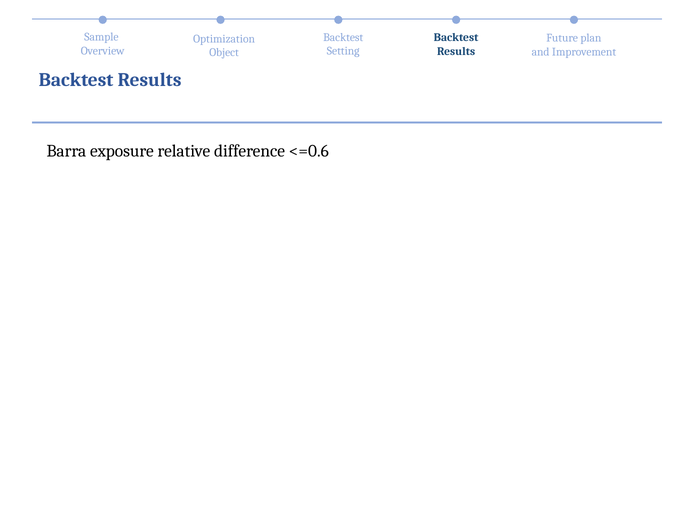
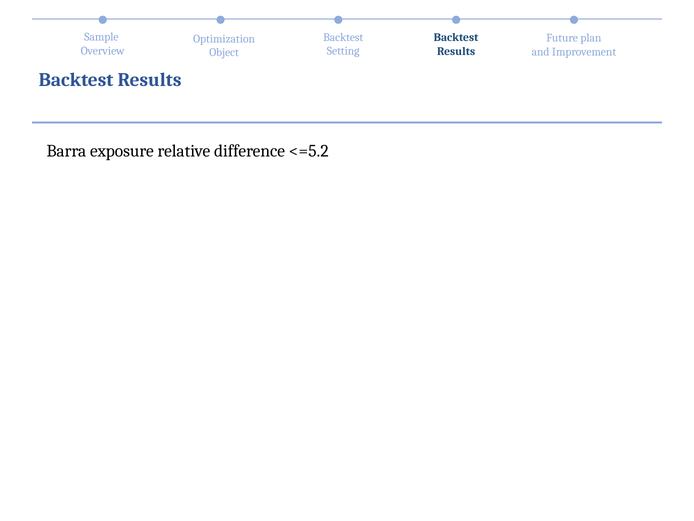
<=0.6: <=0.6 -> <=5.2
